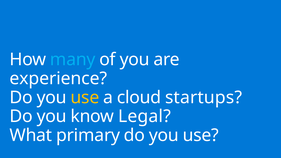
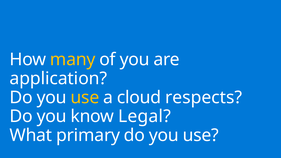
many colour: light blue -> yellow
experience: experience -> application
startups: startups -> respects
